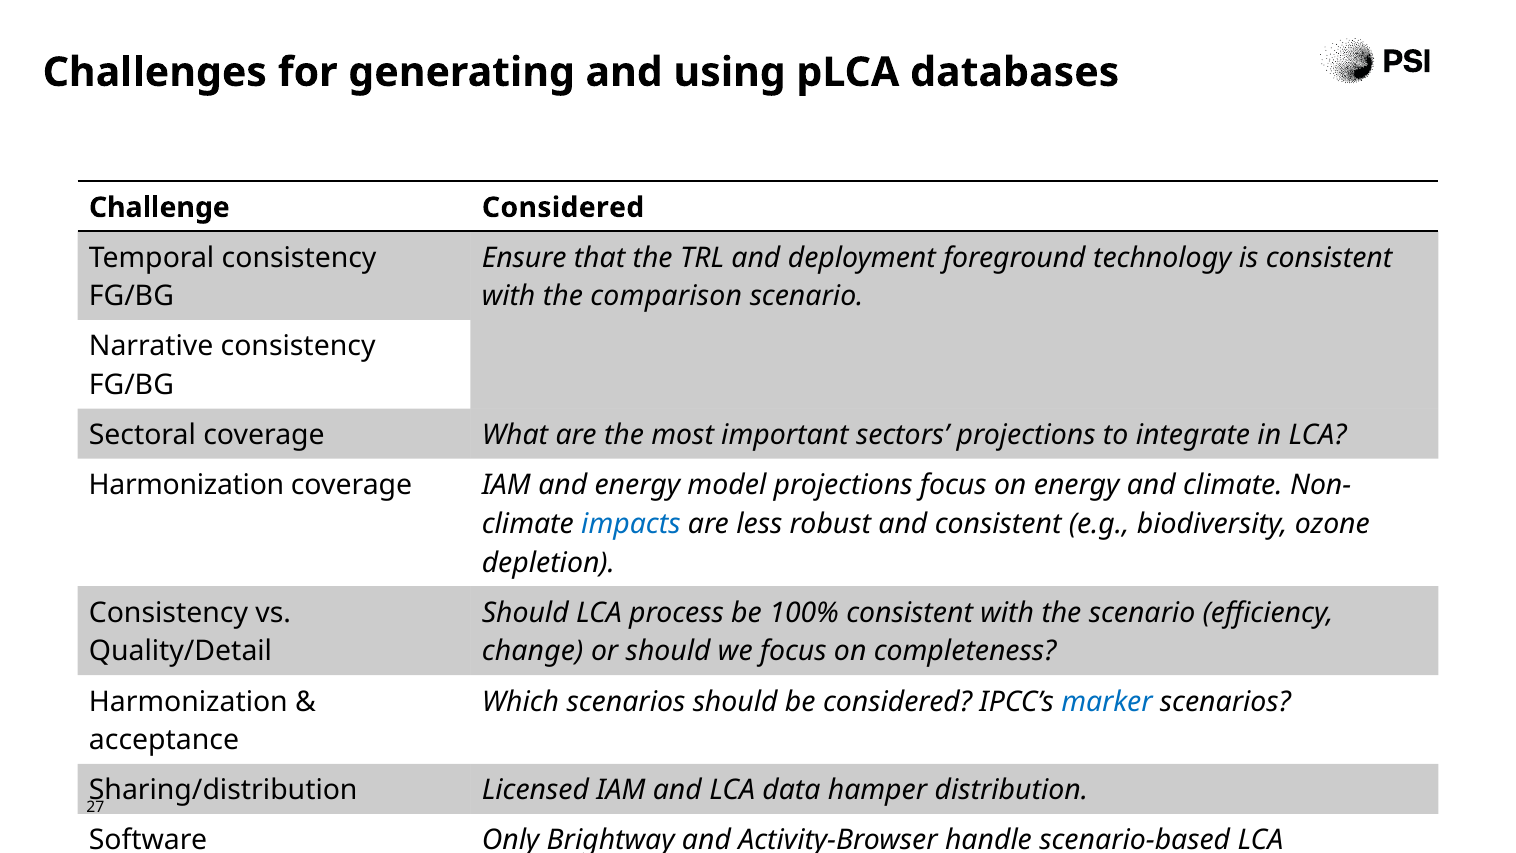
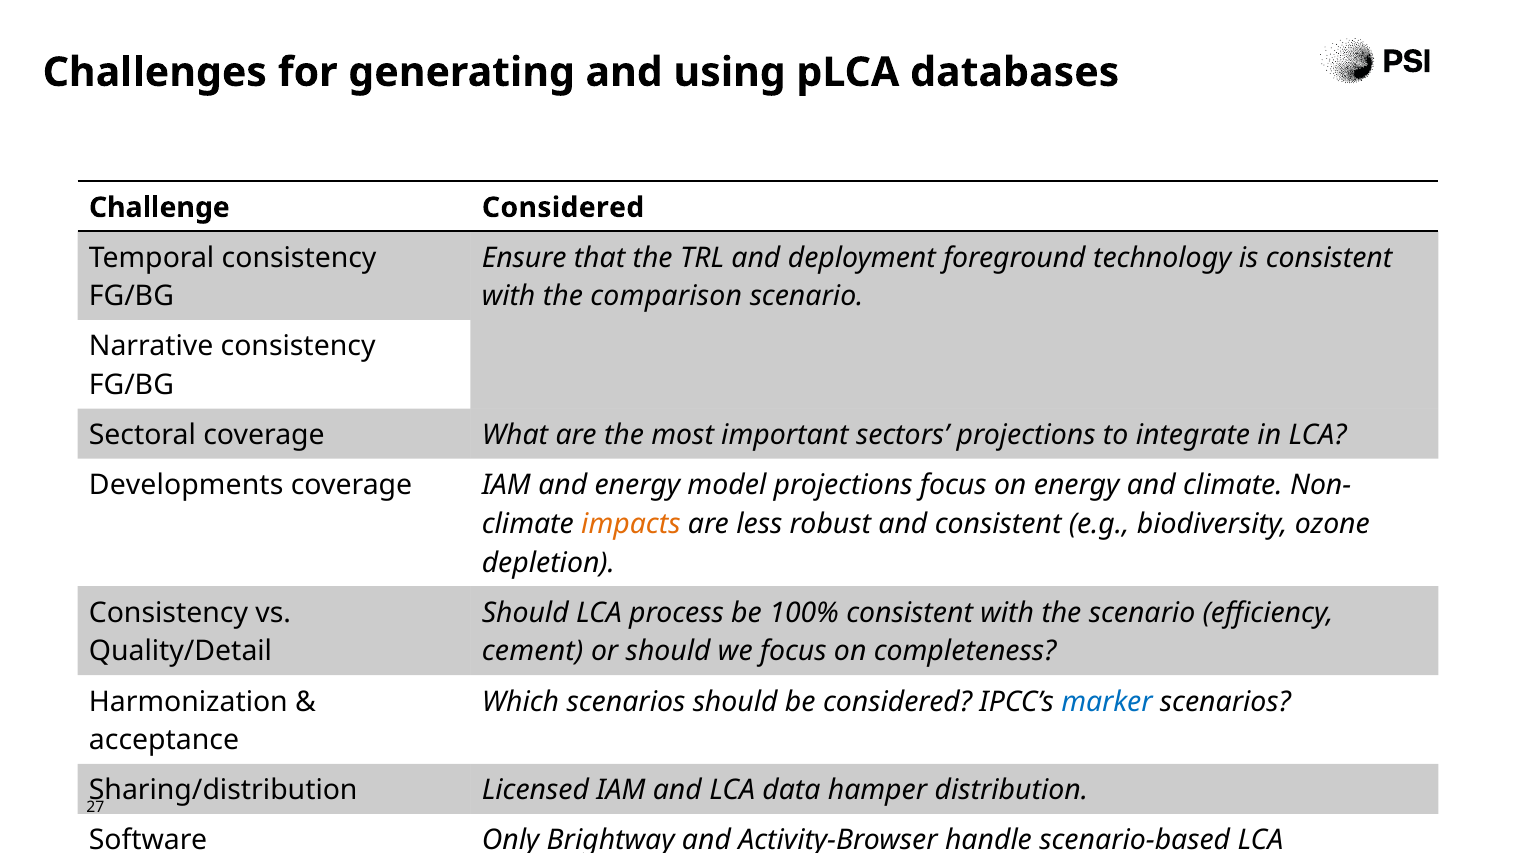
Harmonization at (186, 485): Harmonization -> Developments
impacts colour: blue -> orange
change: change -> cement
